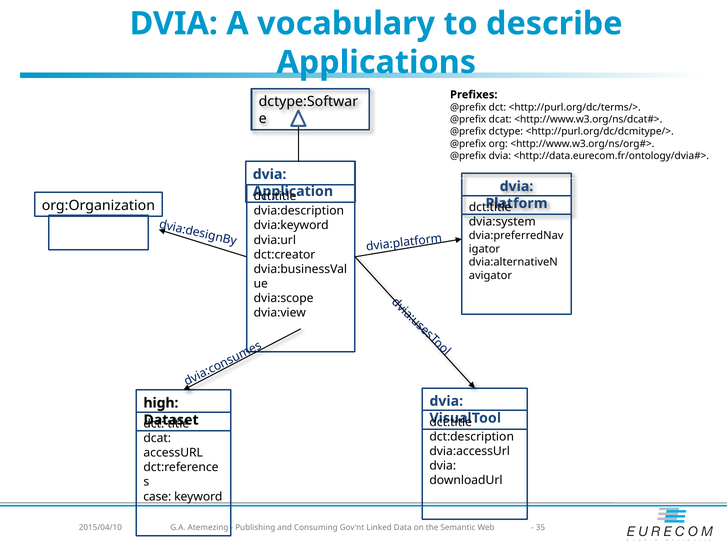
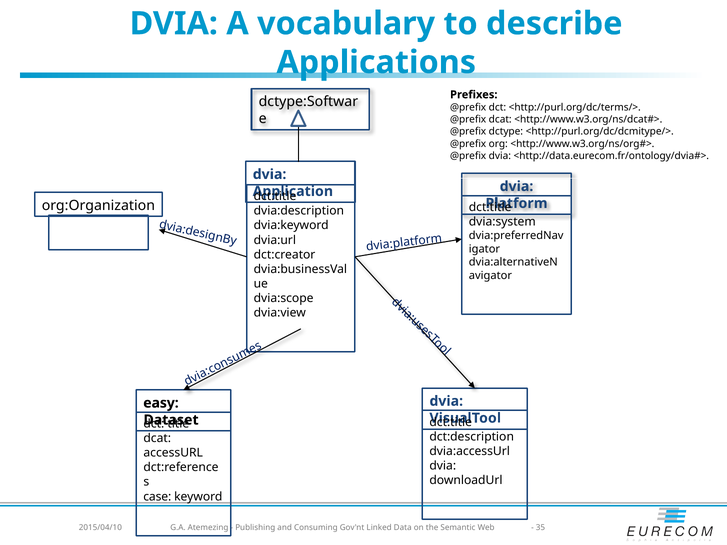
high: high -> easy
